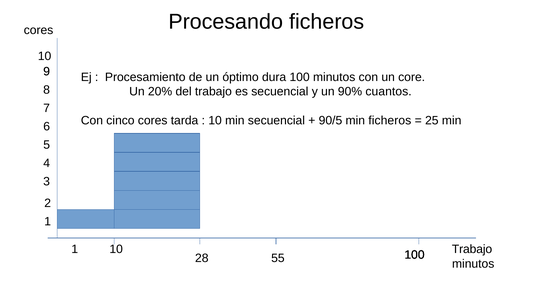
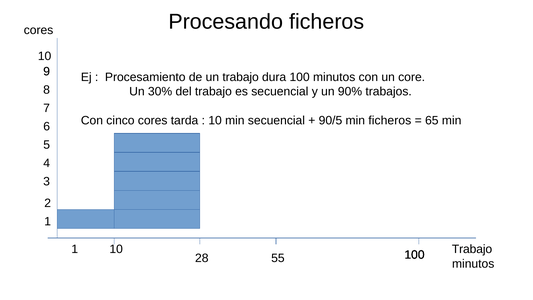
un óptimo: óptimo -> trabajo
20%: 20% -> 30%
cuantos: cuantos -> trabajos
25: 25 -> 65
